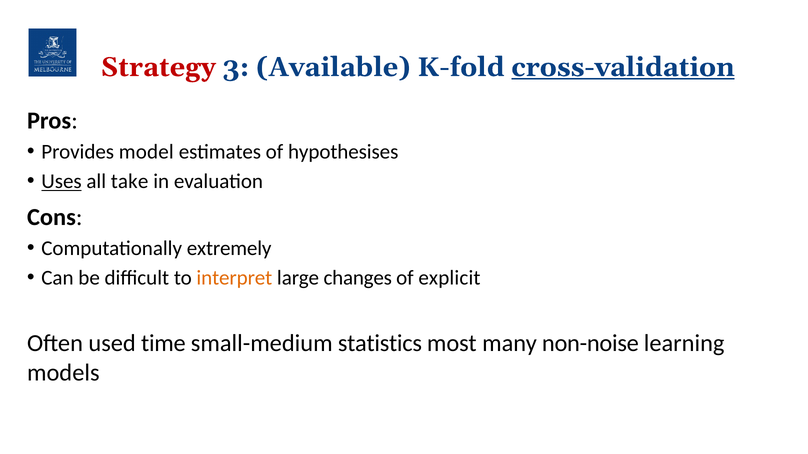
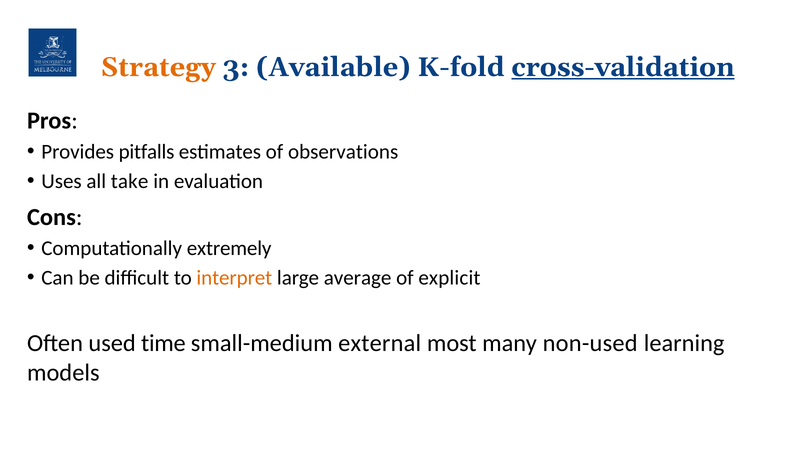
Strategy colour: red -> orange
model: model -> pitfalls
hypothesises: hypothesises -> observations
Uses underline: present -> none
changes: changes -> average
statistics: statistics -> external
non-noise: non-noise -> non-used
